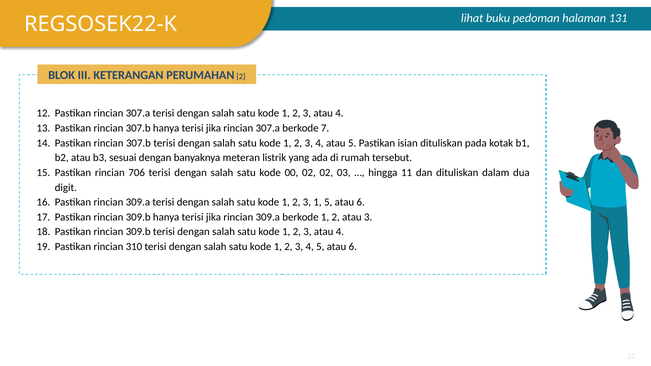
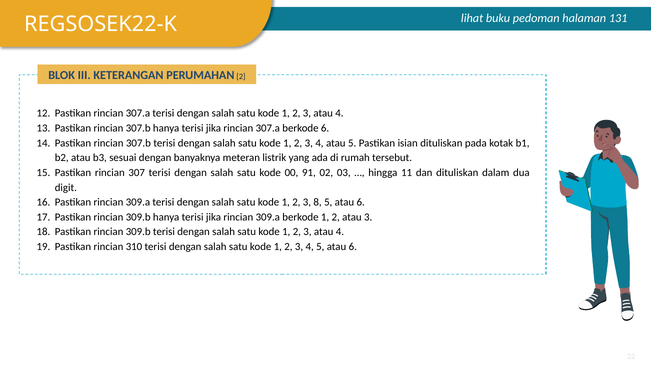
berkode 7: 7 -> 6
706: 706 -> 307
00 02: 02 -> 91
3 1: 1 -> 8
